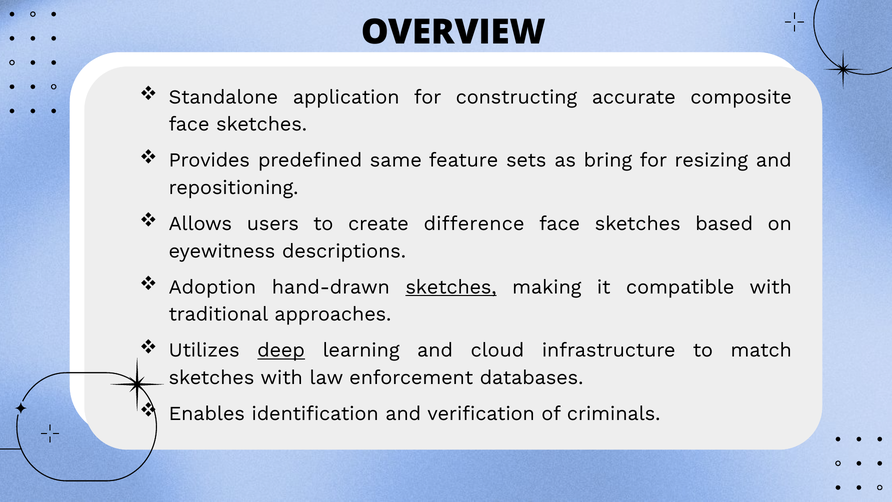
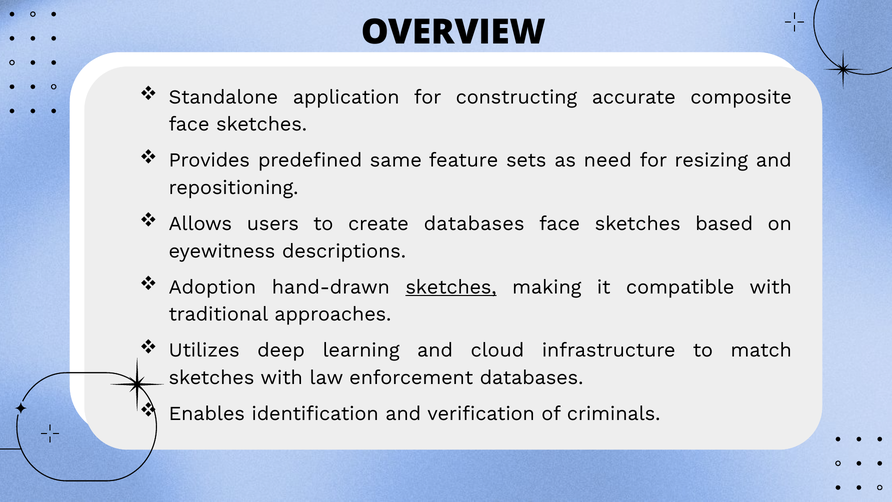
bring: bring -> need
create difference: difference -> databases
deep underline: present -> none
